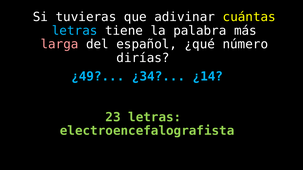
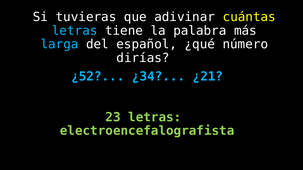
larga colour: pink -> light blue
¿49: ¿49 -> ¿52
¿14: ¿14 -> ¿21
